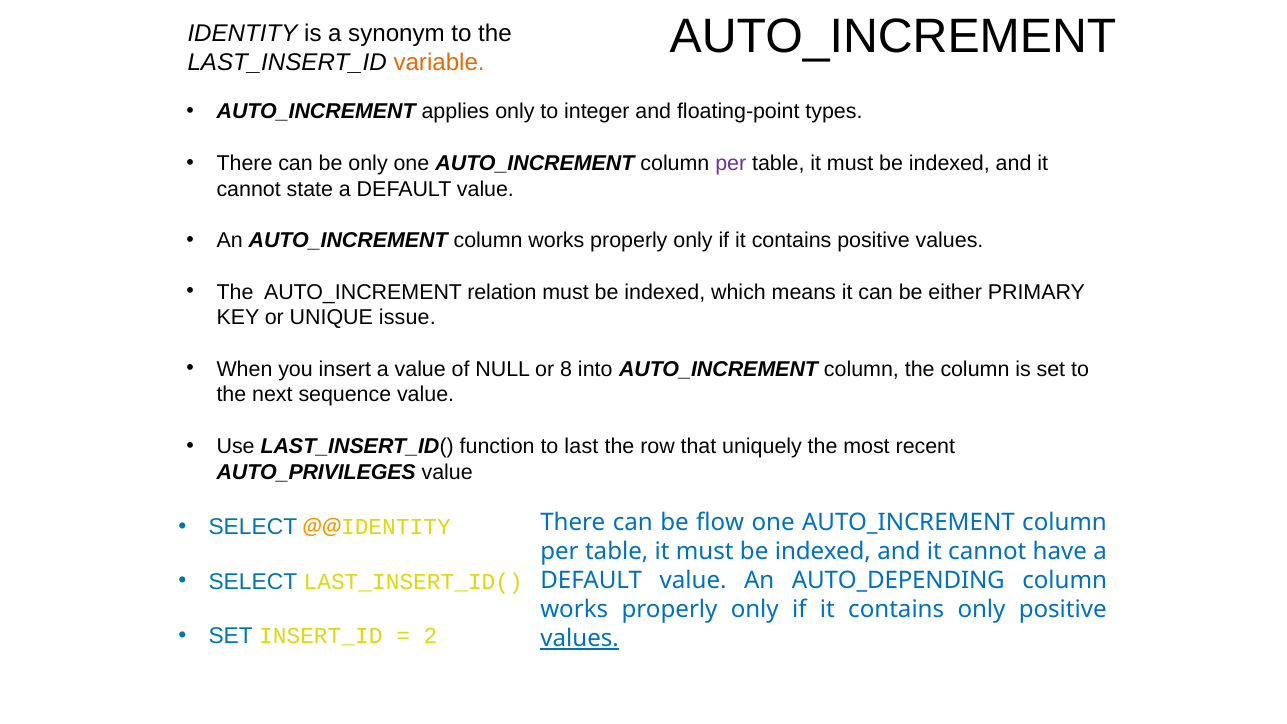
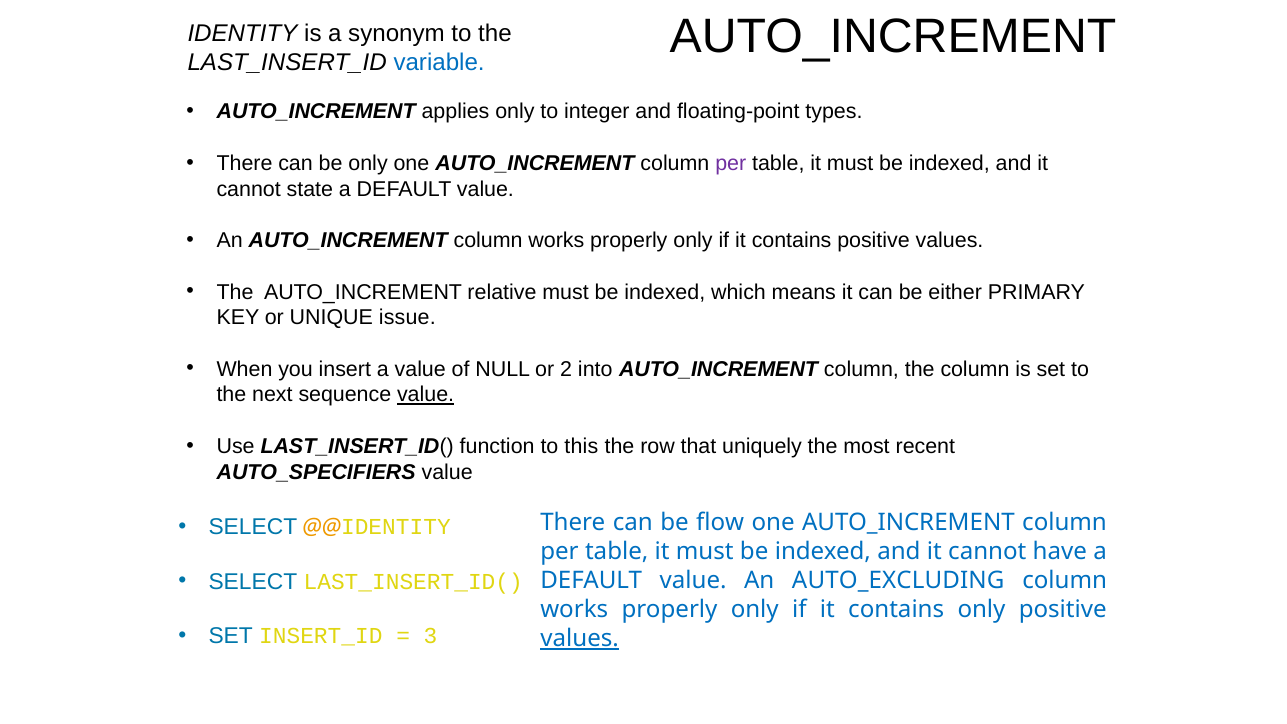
variable colour: orange -> blue
relation: relation -> relative
8: 8 -> 2
value at (426, 395) underline: none -> present
last: last -> this
AUTO_PRIVILEGES: AUTO_PRIVILEGES -> AUTO_SPECIFIERS
AUTO_DEPENDING: AUTO_DEPENDING -> AUTO_EXCLUDING
2: 2 -> 3
